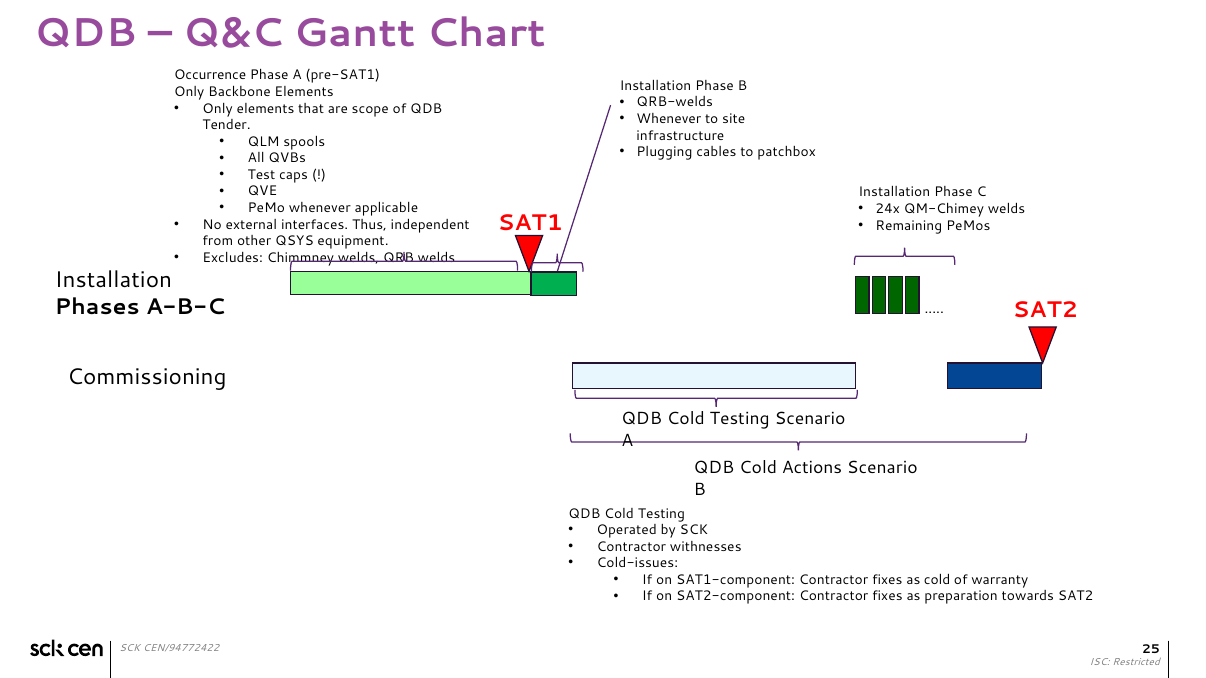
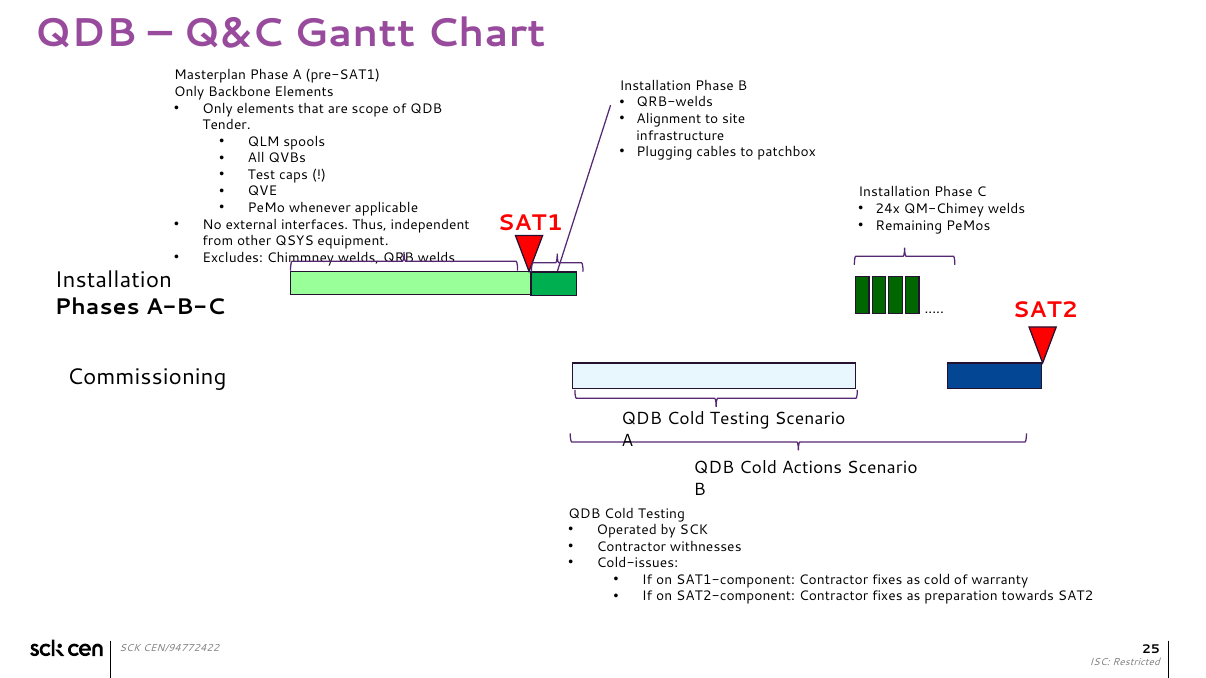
Occurrence: Occurrence -> Masterplan
Whenever at (669, 119): Whenever -> Alignment
